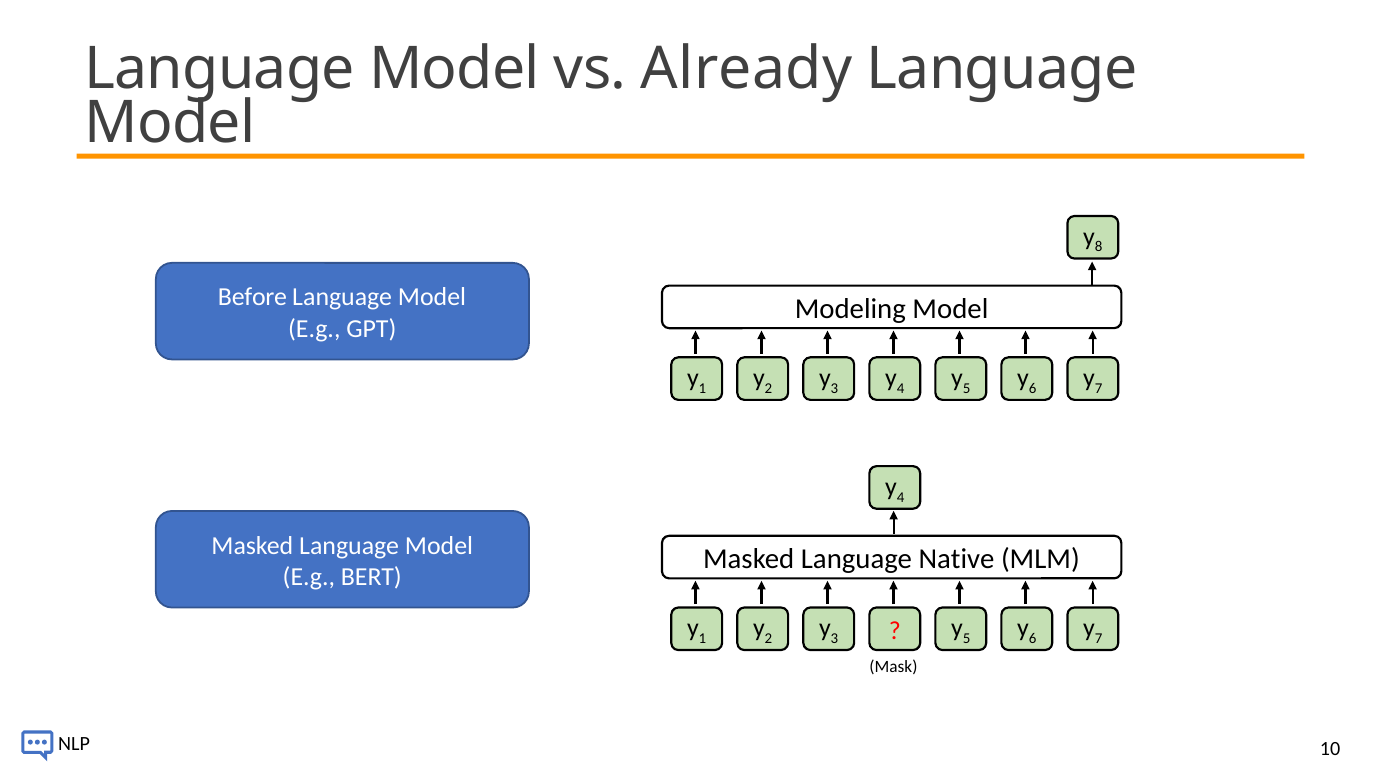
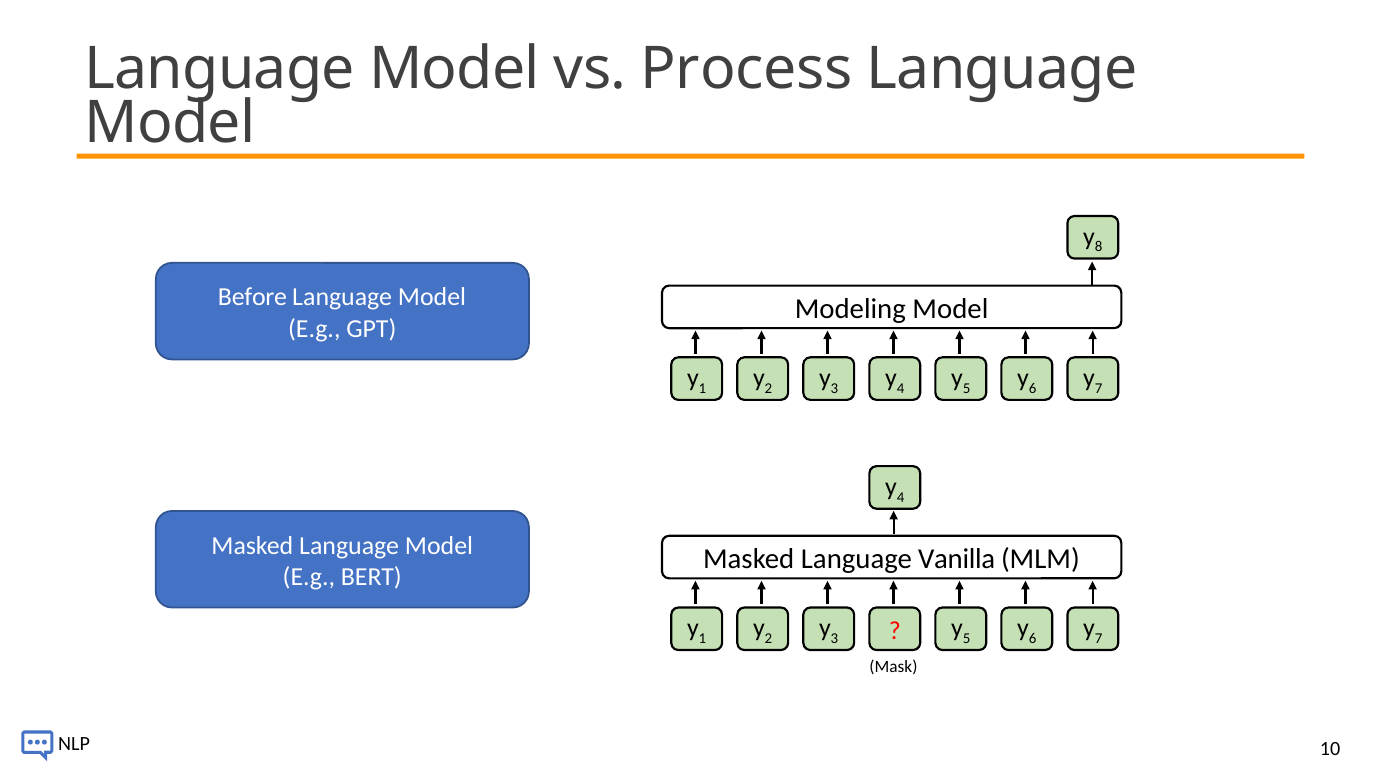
Already: Already -> Process
Native: Native -> Vanilla
